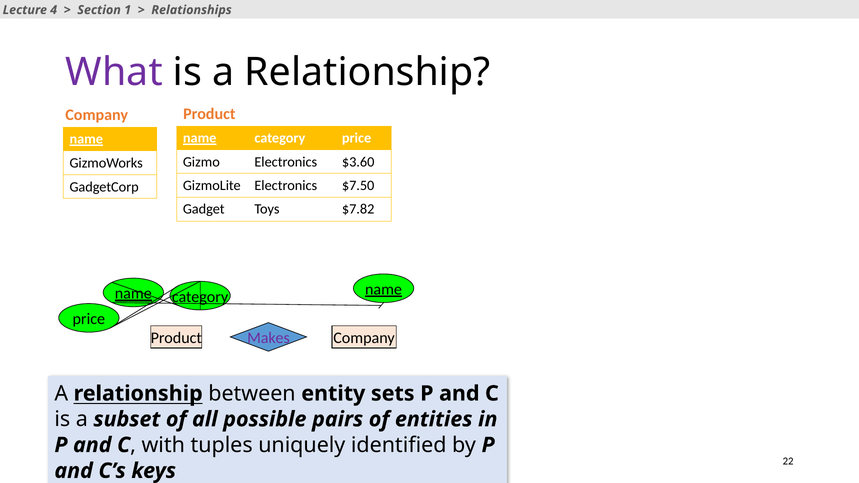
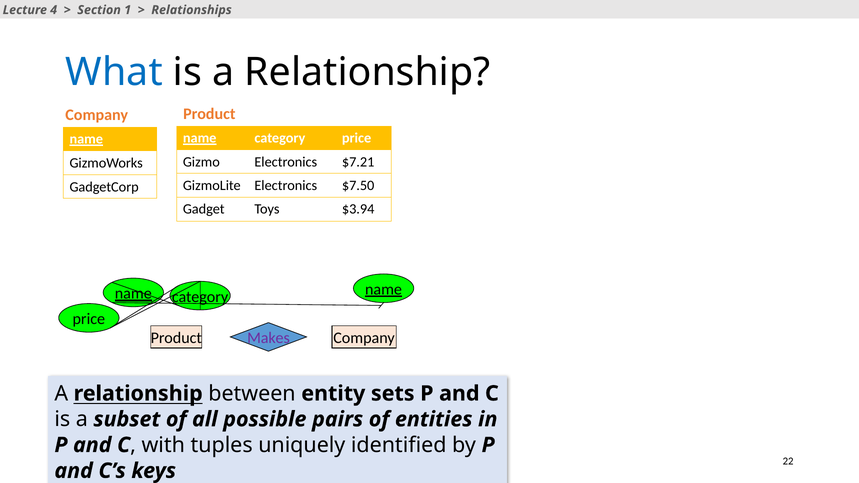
What colour: purple -> blue
$3.60: $3.60 -> $7.21
$7.82: $7.82 -> $3.94
